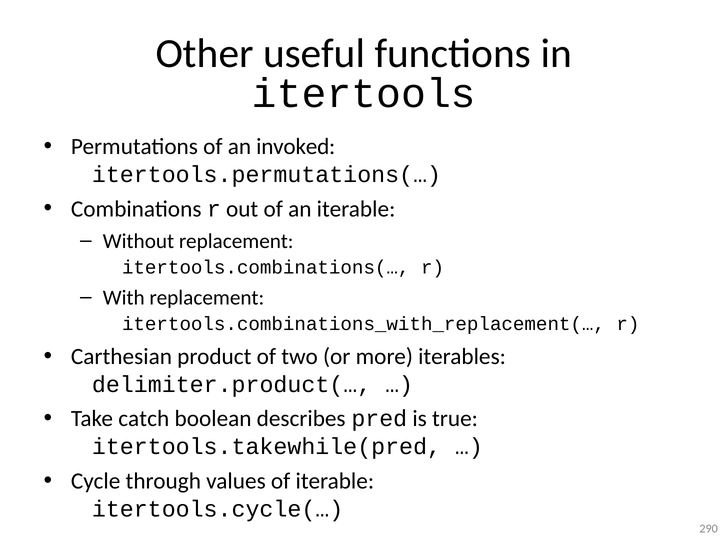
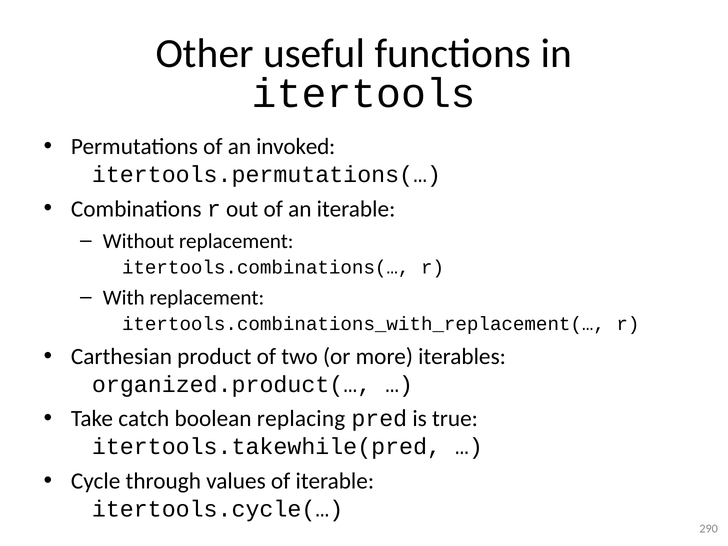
delimiter.product(…: delimiter.product(… -> organized.product(…
describes: describes -> replacing
